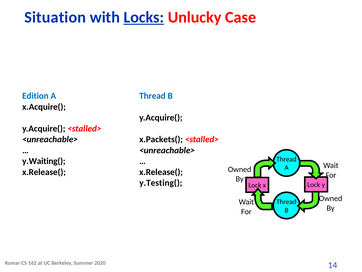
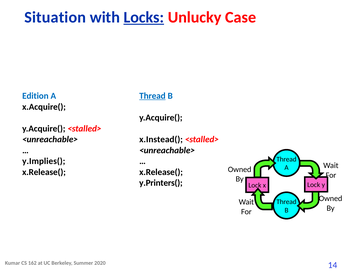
Thread at (152, 96) underline: none -> present
x.Packets(: x.Packets( -> x.Instead(
y.Waiting(: y.Waiting( -> y.Implies(
y.Testing(: y.Testing( -> y.Printers(
